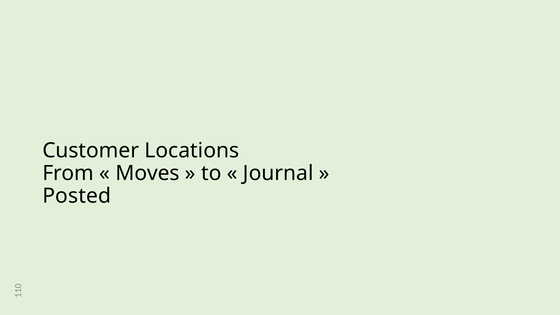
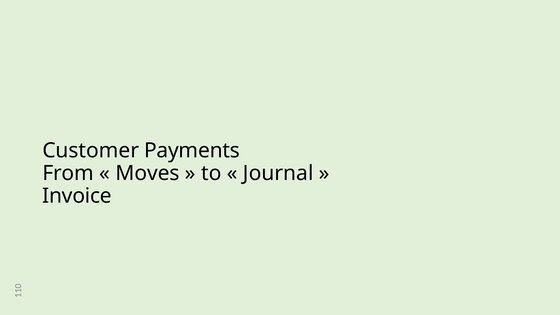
Locations: Locations -> Payments
Posted: Posted -> Invoice
